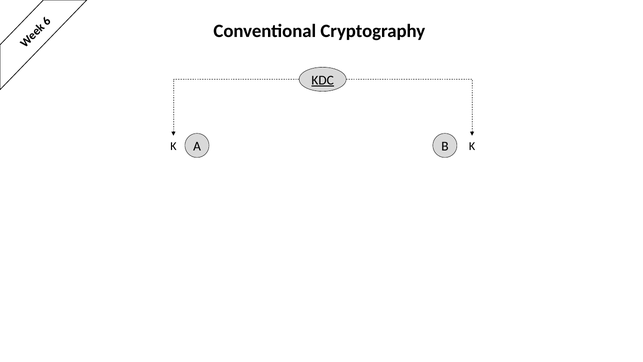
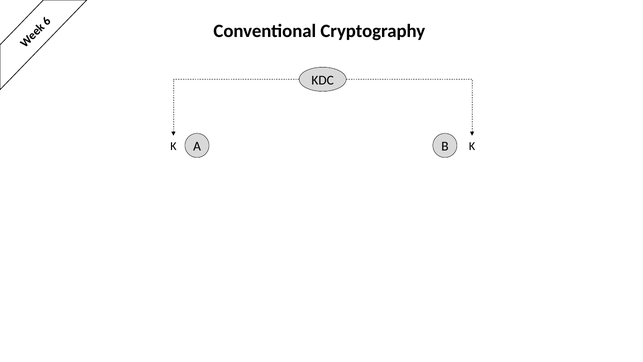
KDC underline: present -> none
